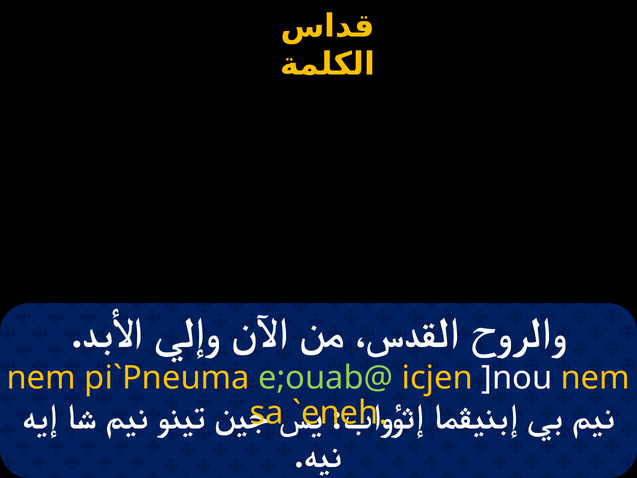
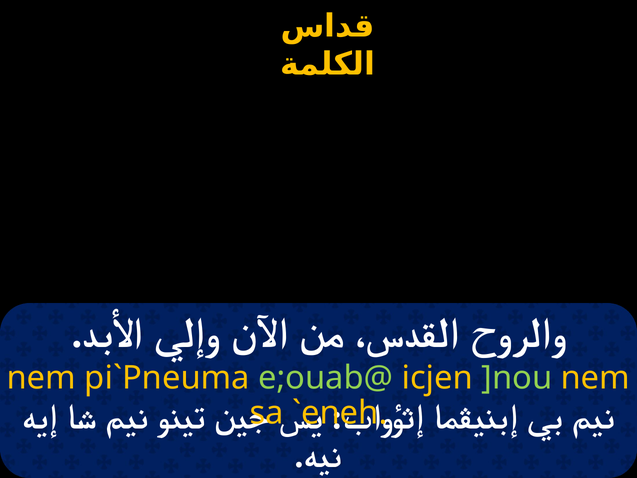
]nou colour: white -> light green
